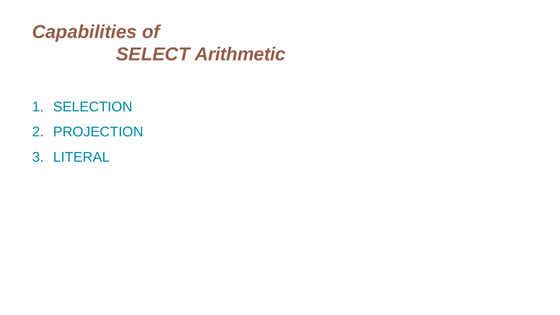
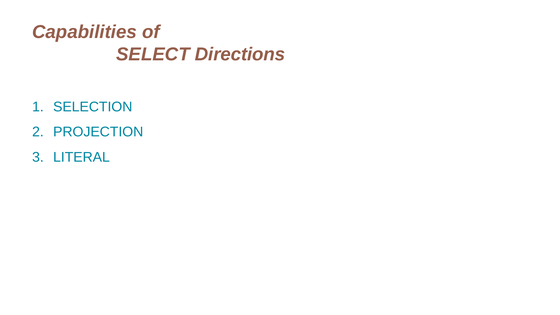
Arithmetic: Arithmetic -> Directions
